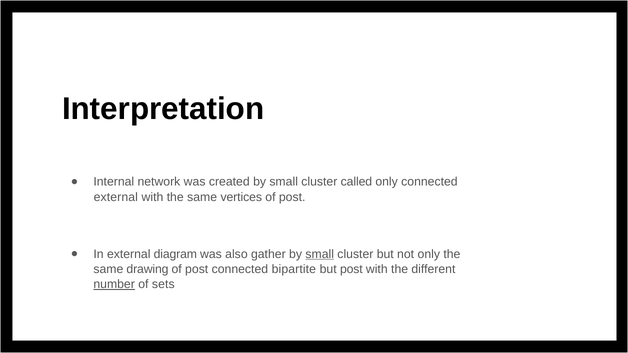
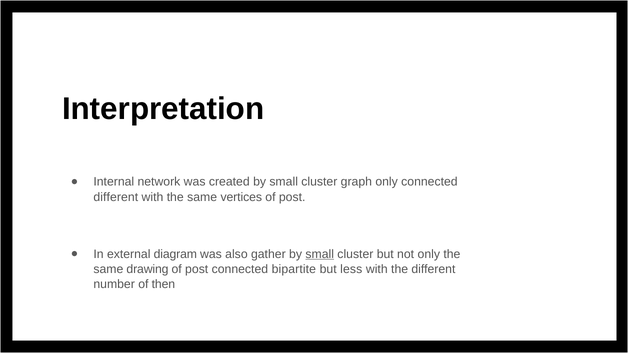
called: called -> graph
external at (116, 197): external -> different
but post: post -> less
number underline: present -> none
sets: sets -> then
